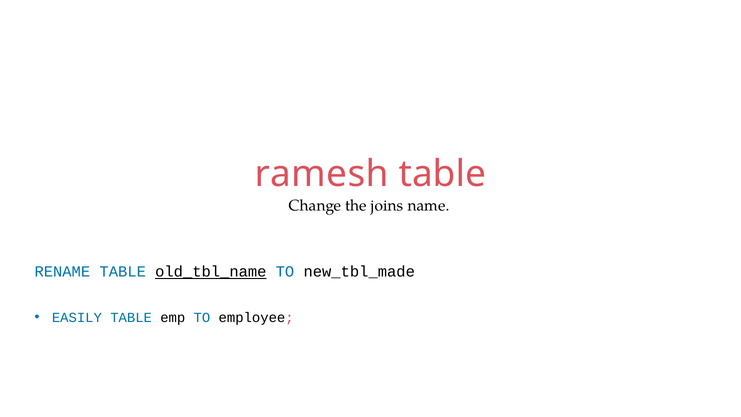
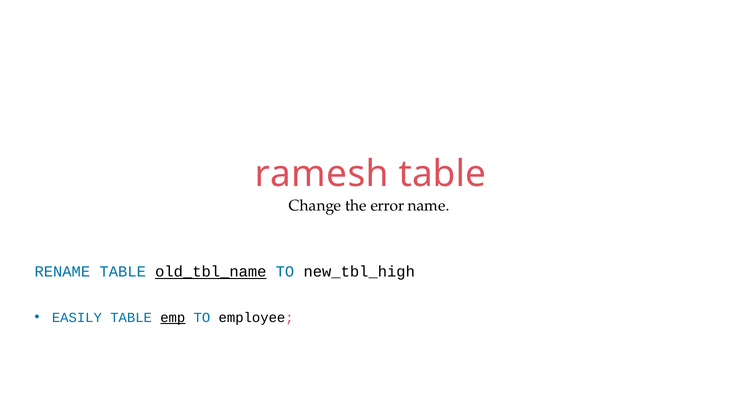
joins: joins -> error
new_tbl_made: new_tbl_made -> new_tbl_high
emp underline: none -> present
